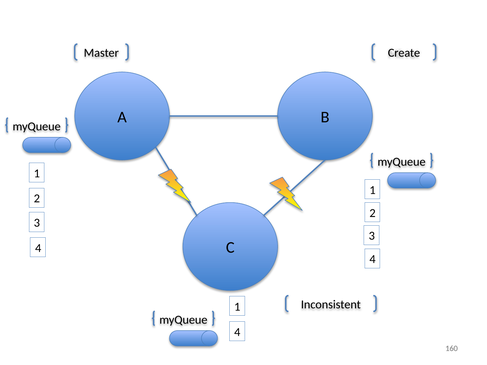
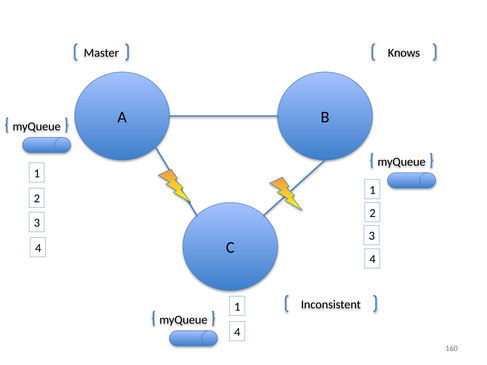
Create: Create -> Knows
